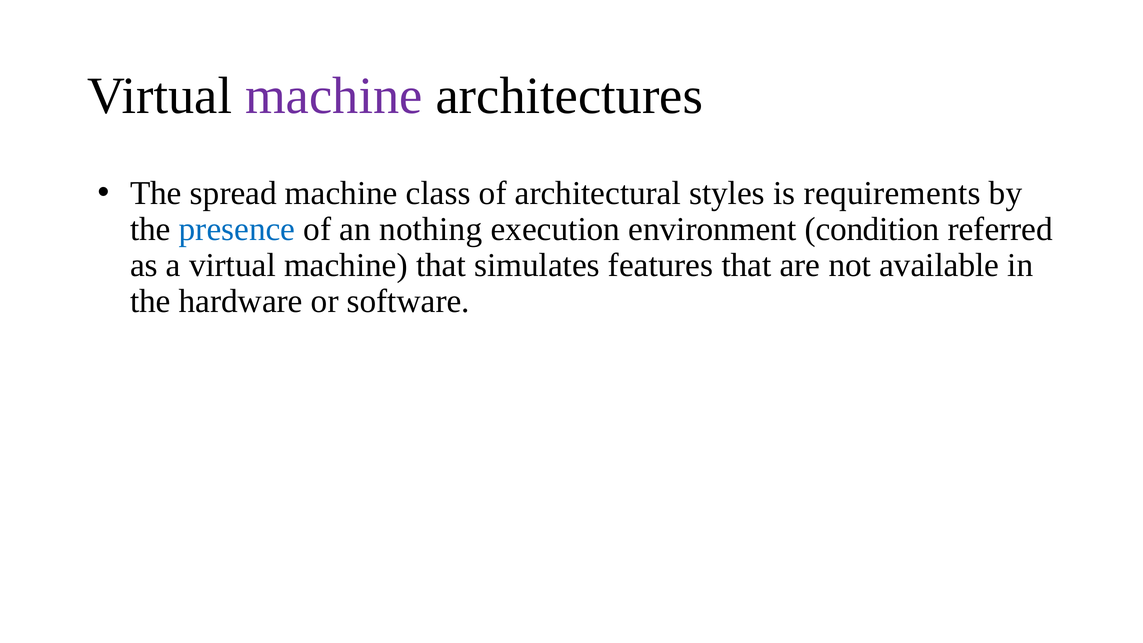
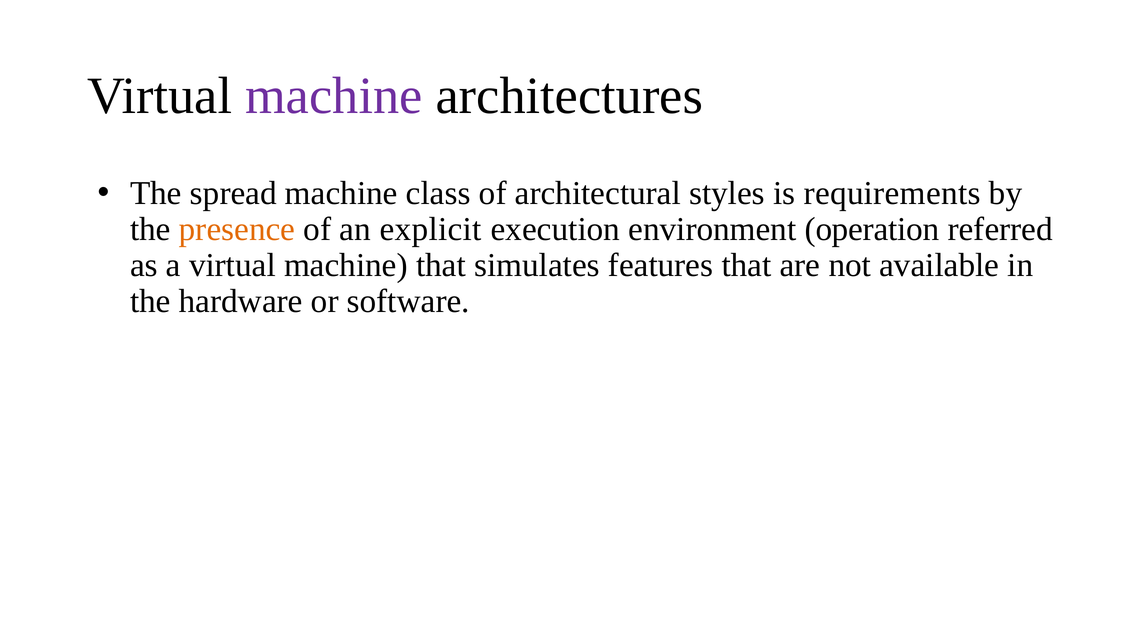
presence colour: blue -> orange
nothing: nothing -> explicit
condition: condition -> operation
